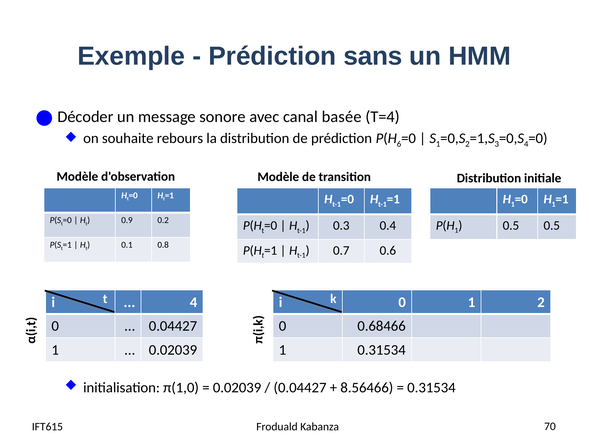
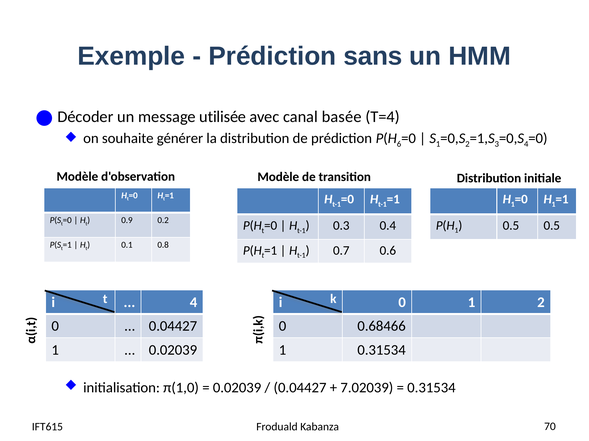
sonore: sonore -> utilisée
rebours: rebours -> générer
8.56466: 8.56466 -> 7.02039
